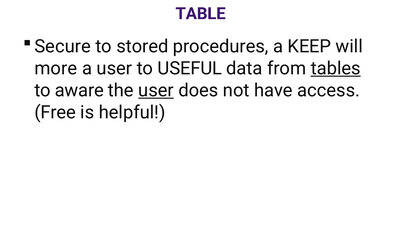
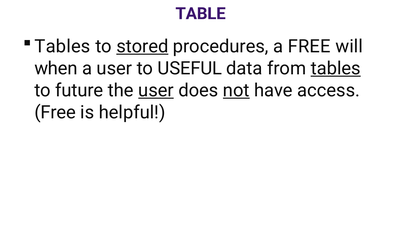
Secure at (63, 46): Secure -> Tables
stored underline: none -> present
a KEEP: KEEP -> FREE
more: more -> when
aware: aware -> future
not underline: none -> present
